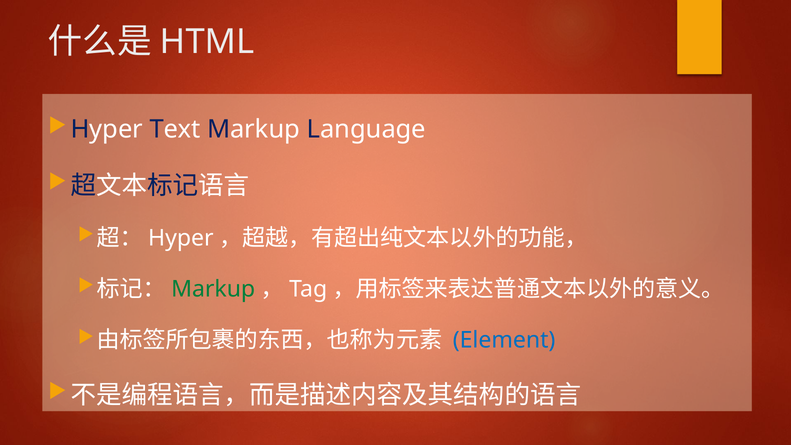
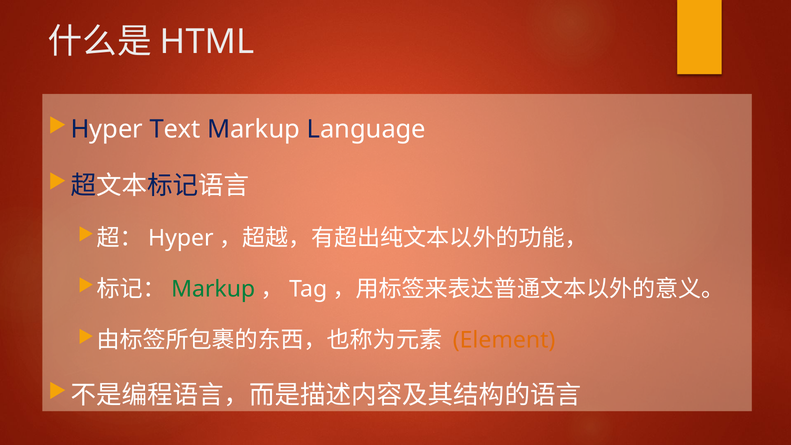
Element colour: blue -> orange
